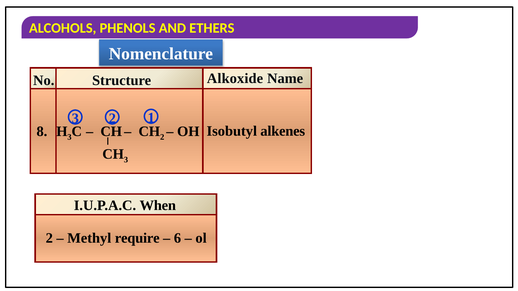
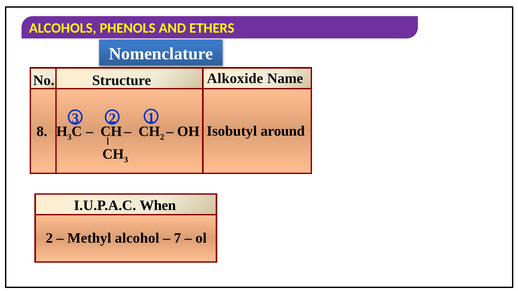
alkenes: alkenes -> around
require: require -> alcohol
6: 6 -> 7
